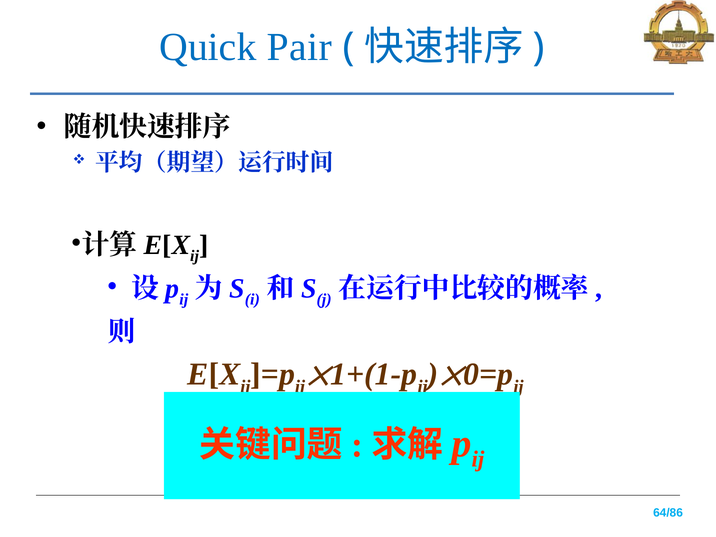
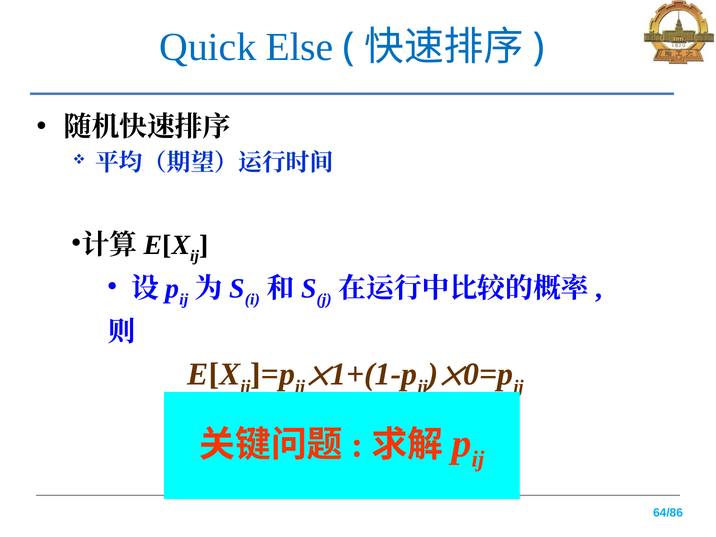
Pair: Pair -> Else
